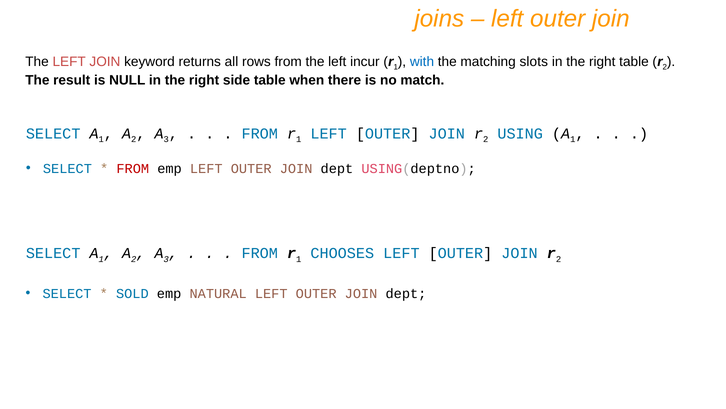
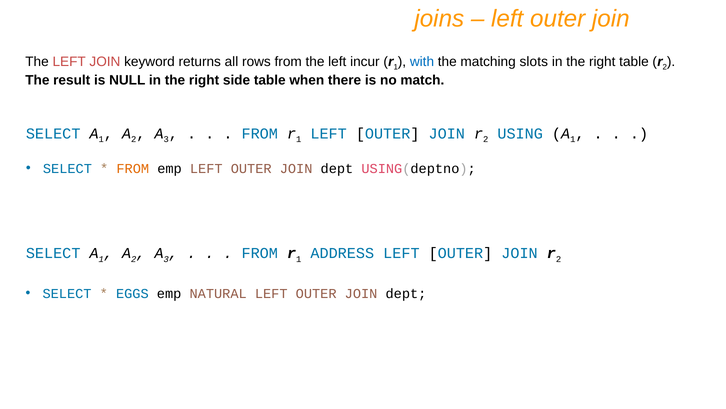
FROM at (133, 168) colour: red -> orange
CHOOSES: CHOOSES -> ADDRESS
SOLD: SOLD -> EGGS
